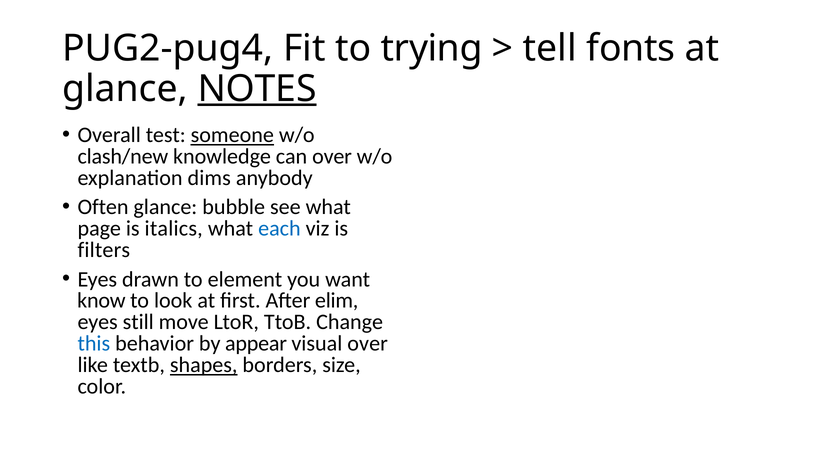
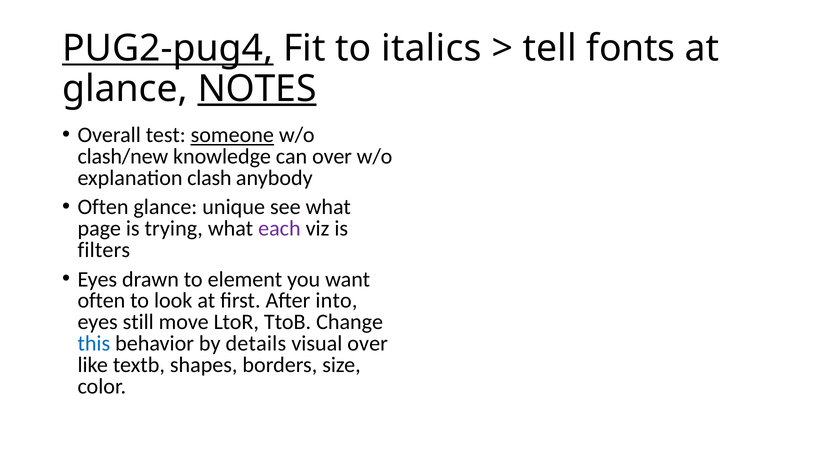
PUG2-pug4 underline: none -> present
trying: trying -> italics
dims: dims -> clash
bubble: bubble -> unique
italics: italics -> trying
each colour: blue -> purple
know at (101, 301): know -> often
elim: elim -> into
appear: appear -> details
shapes underline: present -> none
